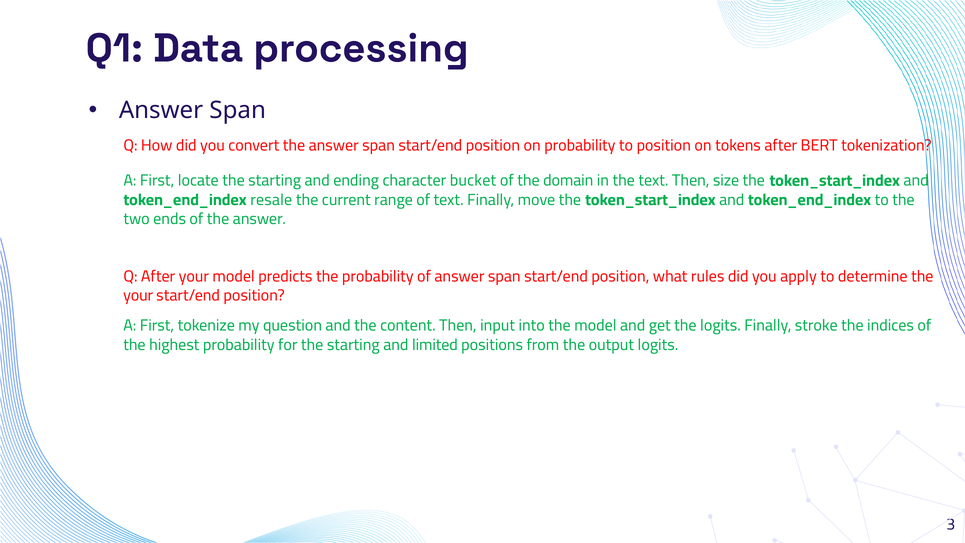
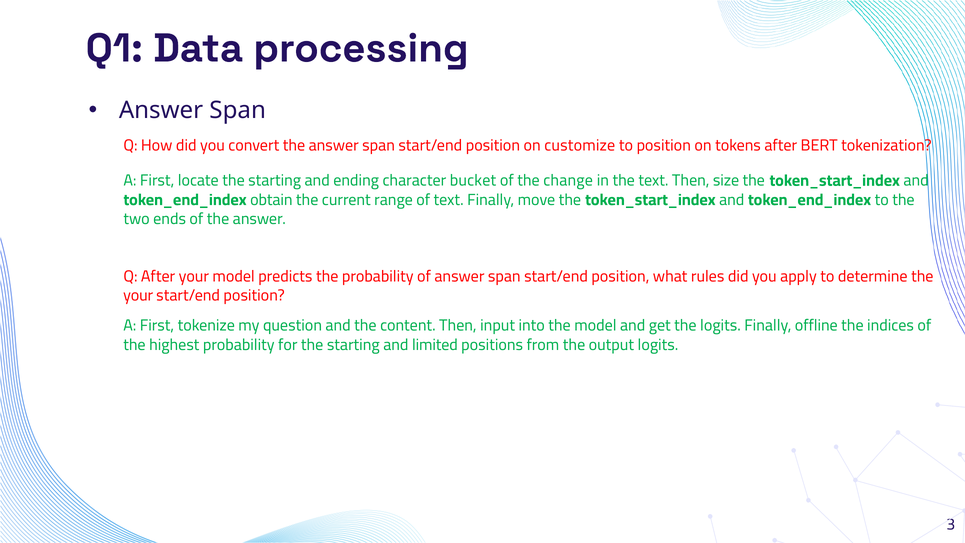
on probability: probability -> customize
domain: domain -> change
resale: resale -> obtain
stroke: stroke -> offline
